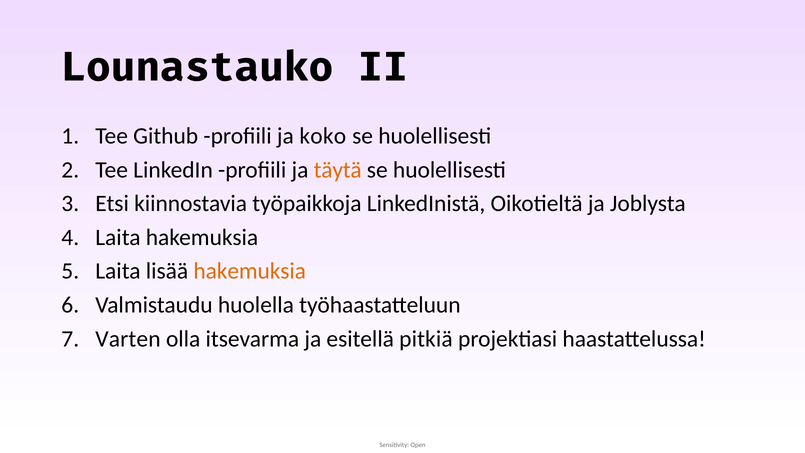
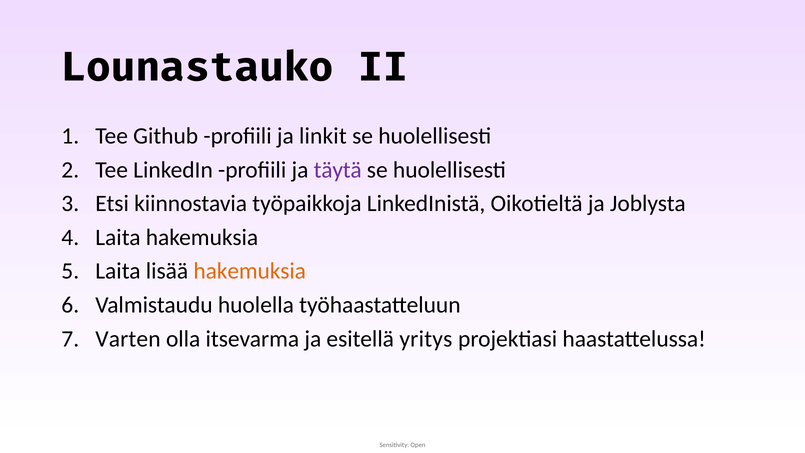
koko: koko -> linkit
täytä colour: orange -> purple
pitkiä: pitkiä -> yritys
